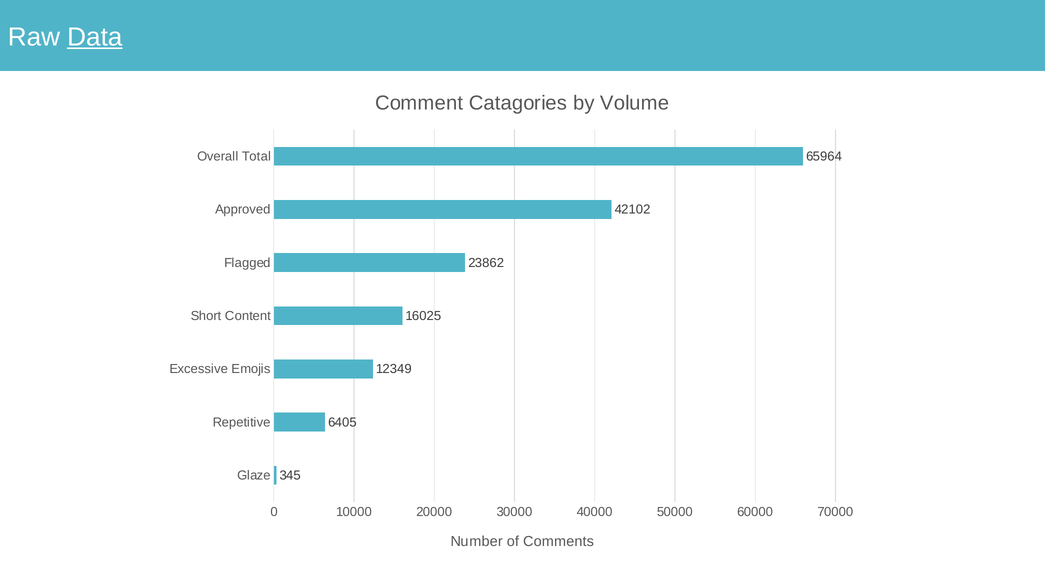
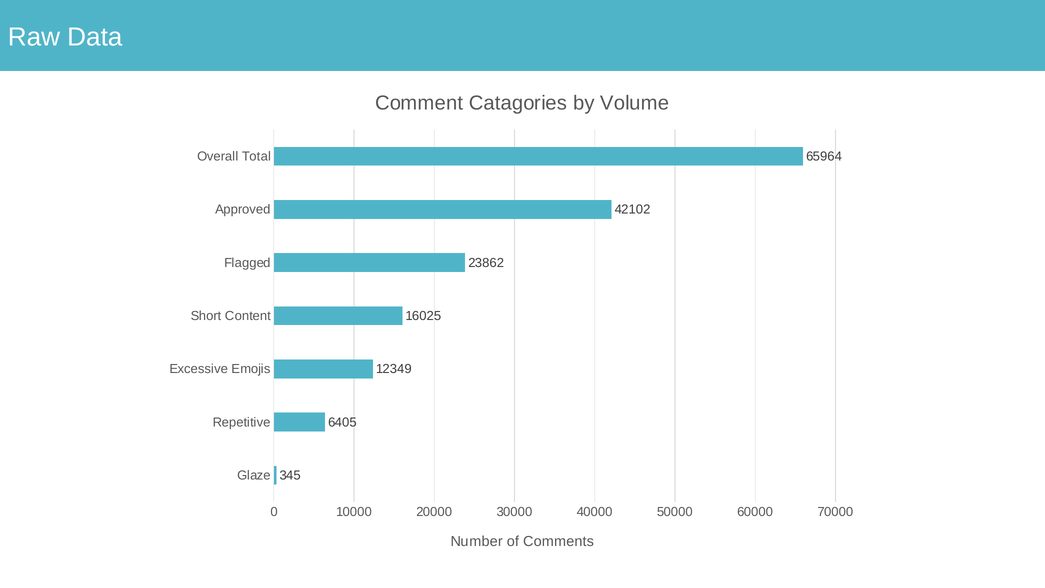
Data underline: present -> none
